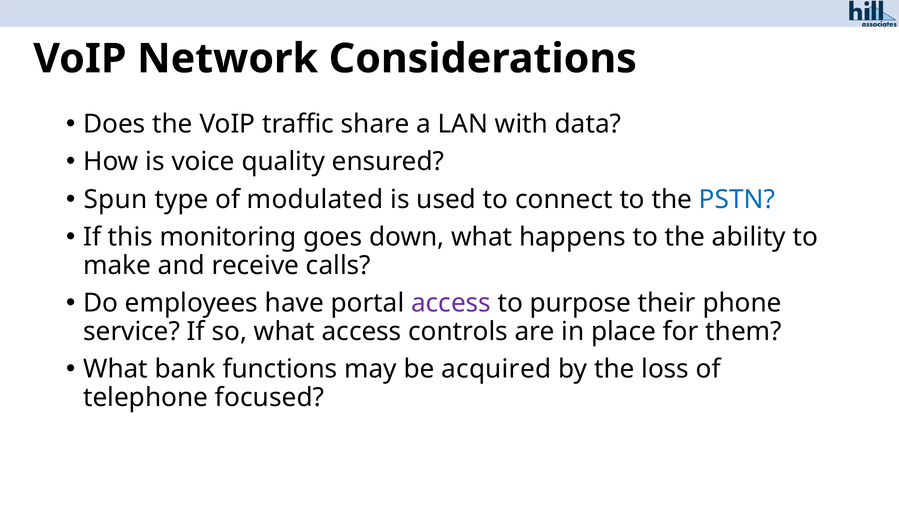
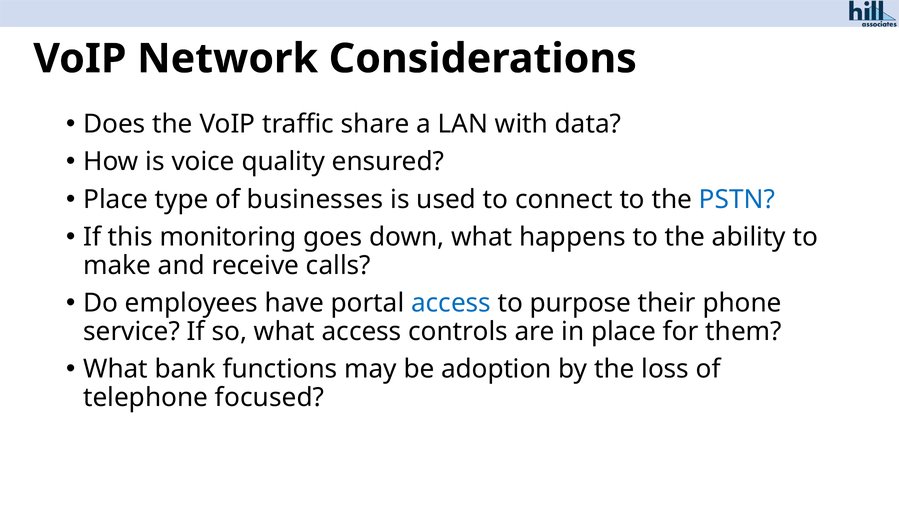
Spun at (115, 199): Spun -> Place
modulated: modulated -> businesses
access at (451, 303) colour: purple -> blue
acquired: acquired -> adoption
